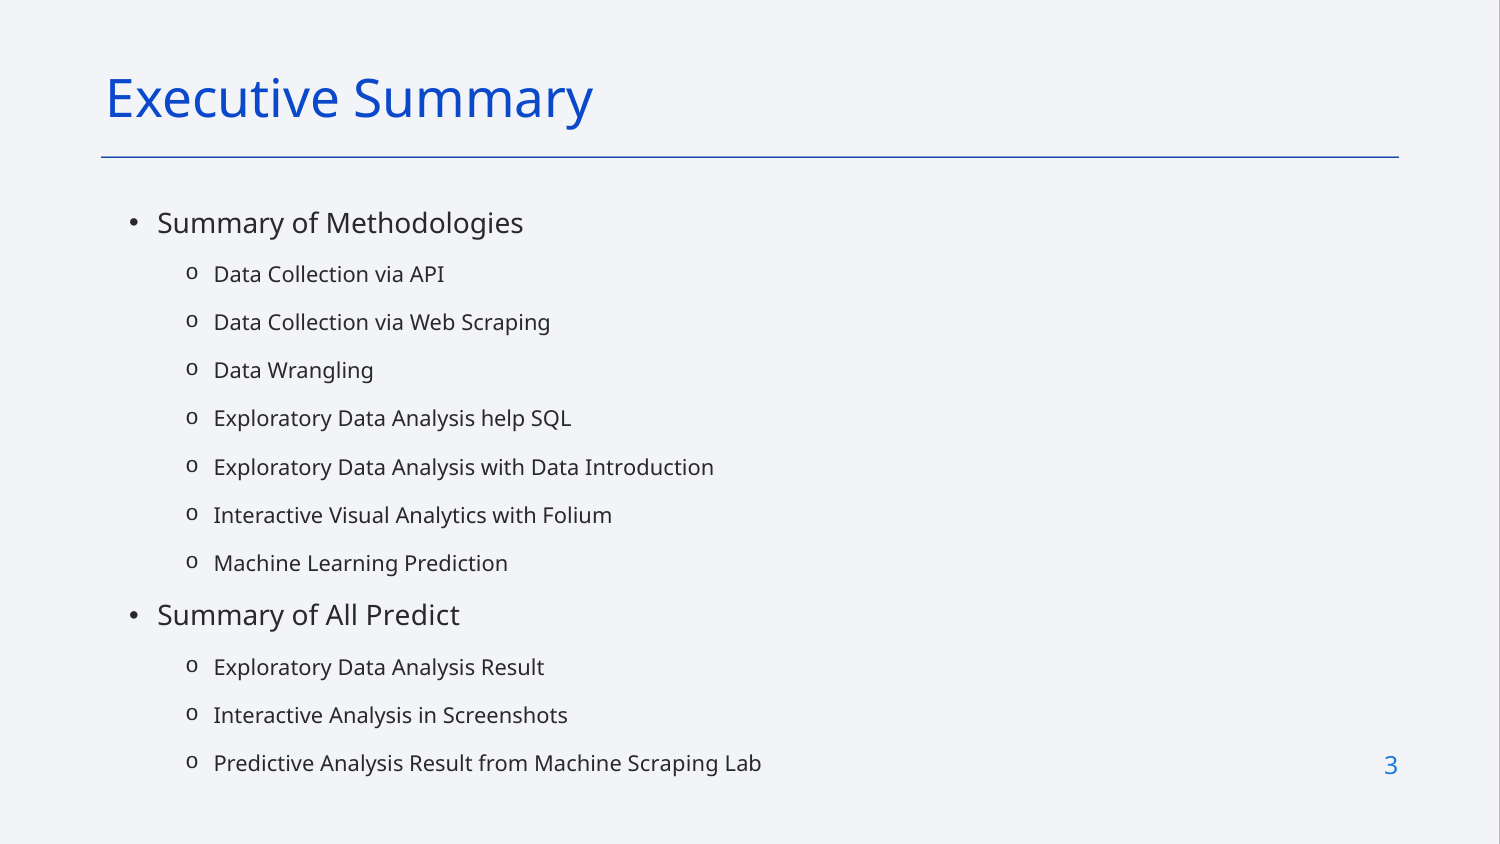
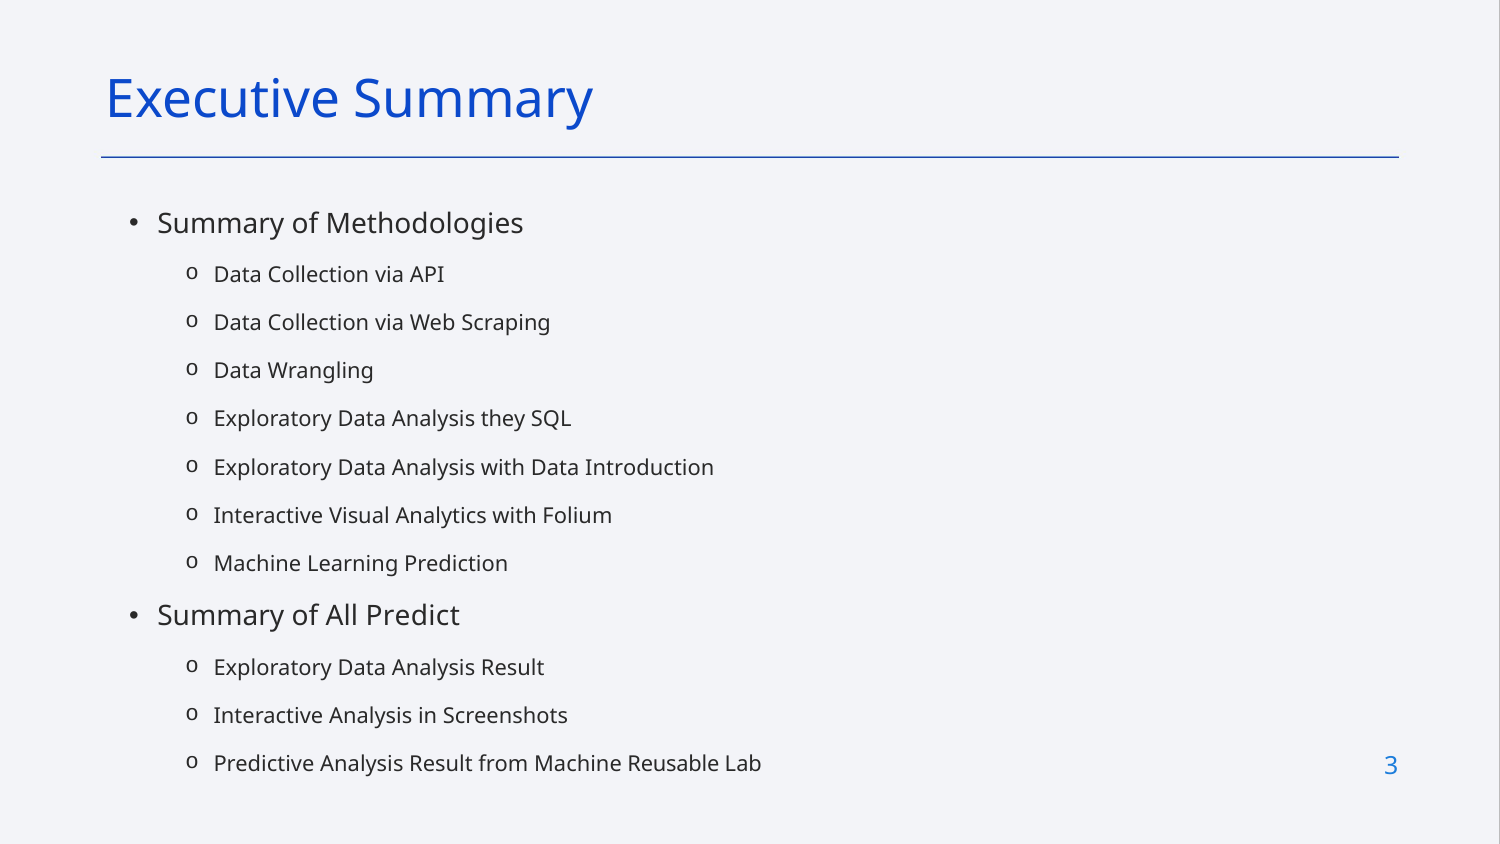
help: help -> they
Machine Scraping: Scraping -> Reusable
